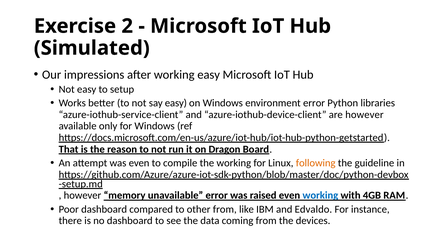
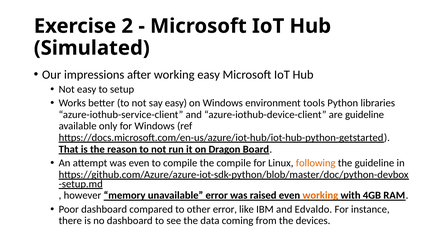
environment error: error -> tools
are however: however -> guideline
the working: working -> compile
working at (320, 196) colour: blue -> orange
other from: from -> error
